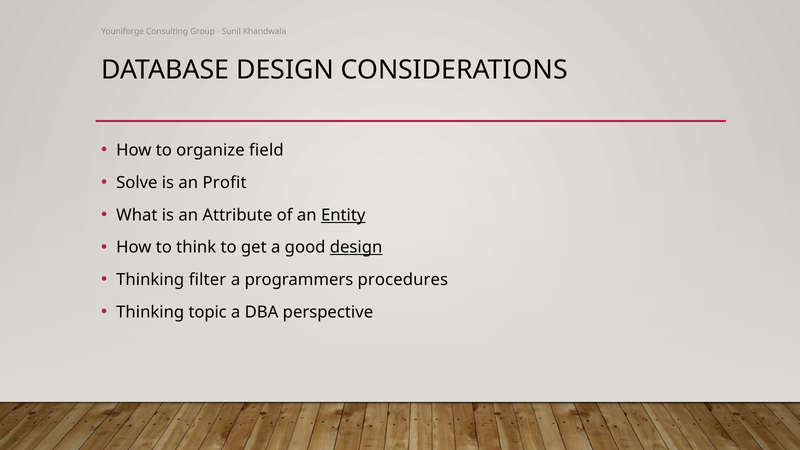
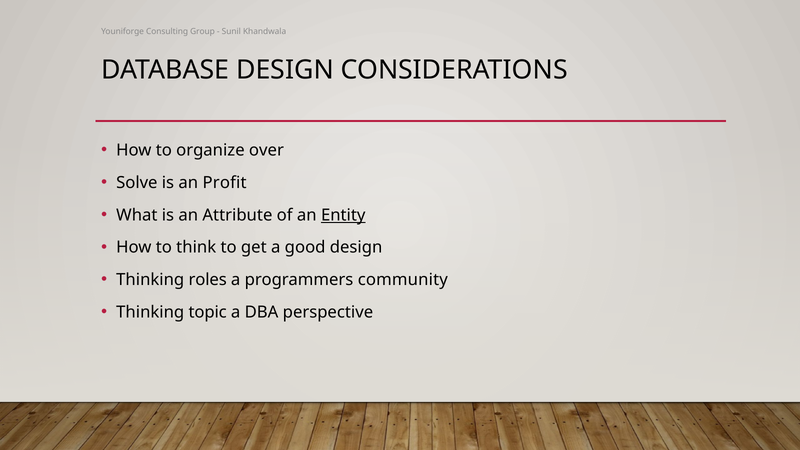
field: field -> over
design at (356, 247) underline: present -> none
filter: filter -> roles
procedures: procedures -> community
